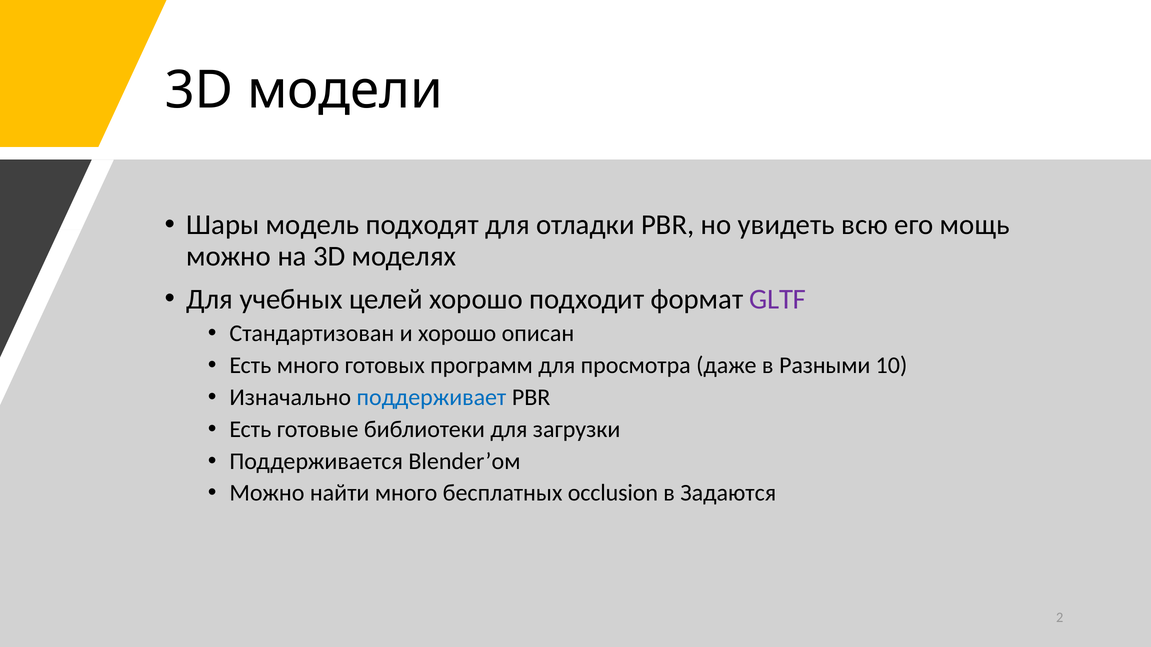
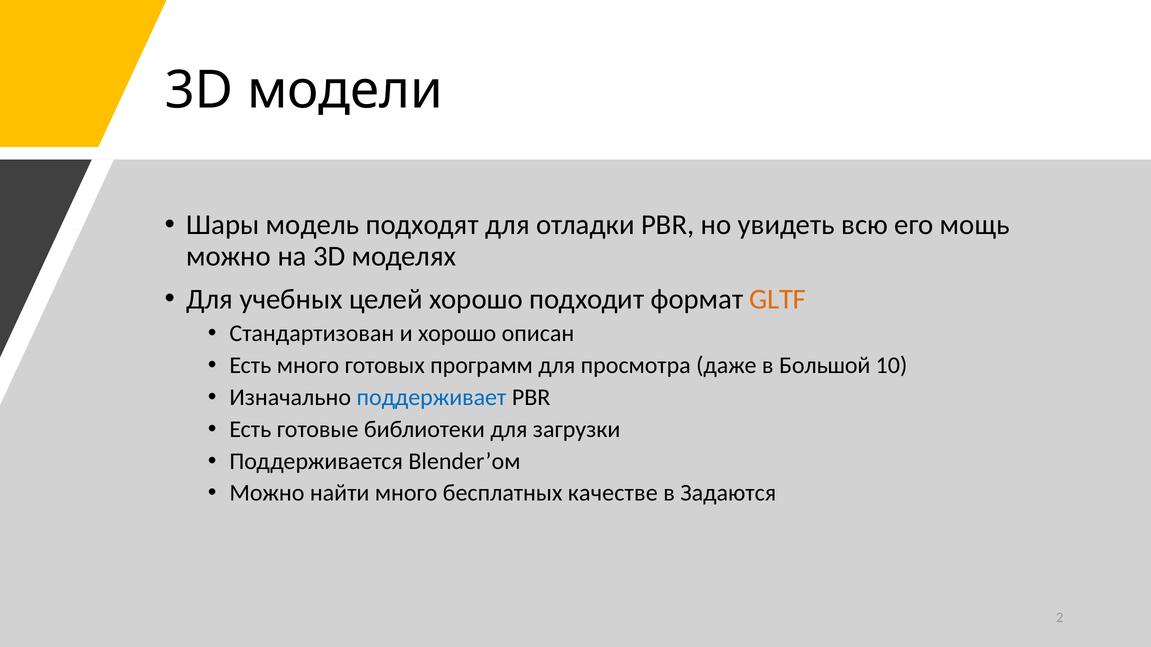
GLTF colour: purple -> orange
Разными: Разными -> Большой
occlusion: occlusion -> качестве
